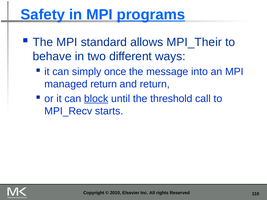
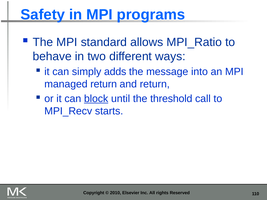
programs underline: present -> none
MPI_Their: MPI_Their -> MPI_Ratio
once: once -> adds
